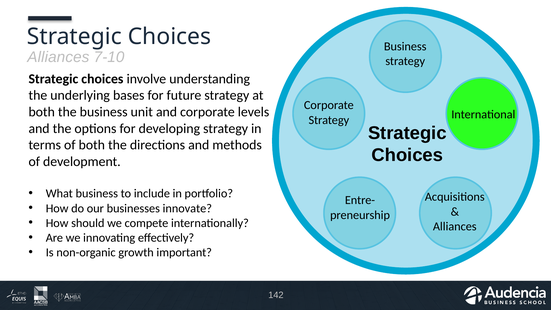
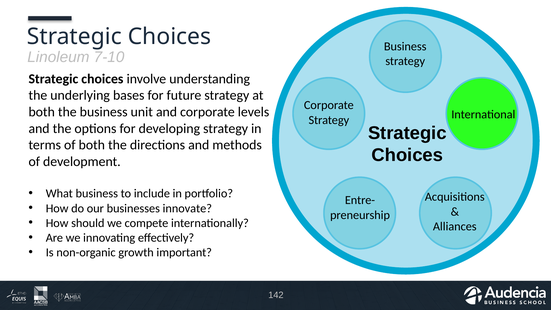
Alliances at (58, 57): Alliances -> Linoleum
